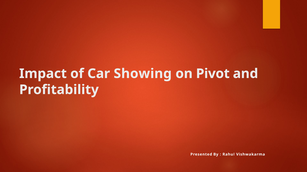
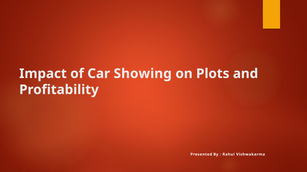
Pivot: Pivot -> Plots
